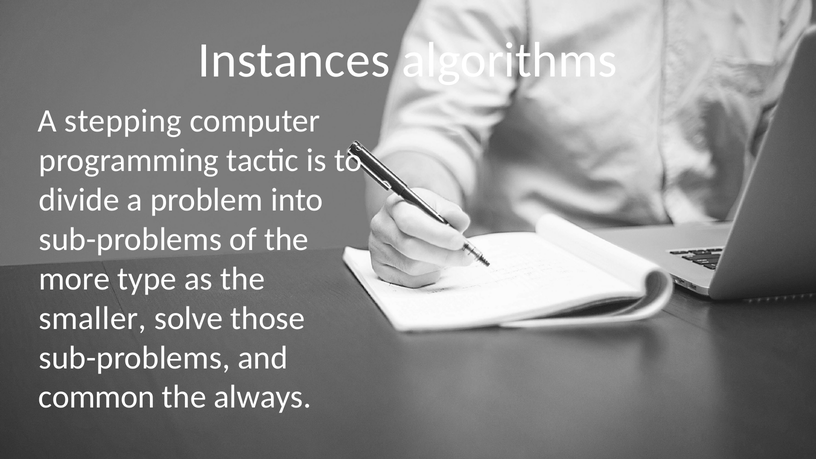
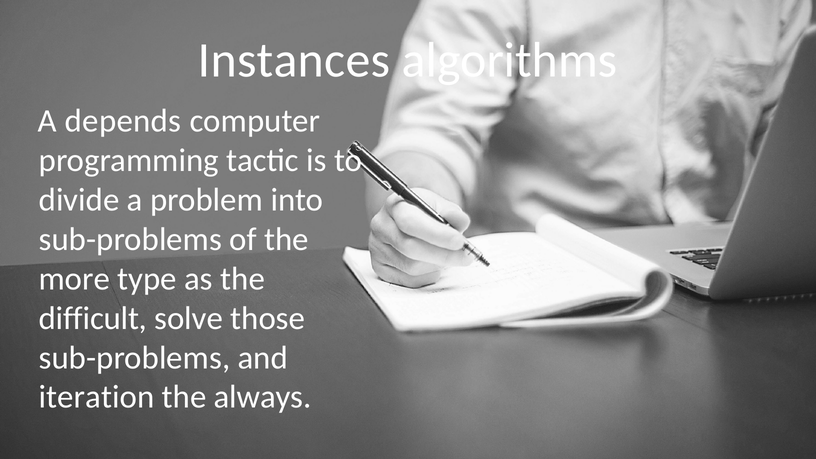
stepping: stepping -> depends
smaller: smaller -> difficult
common: common -> iteration
